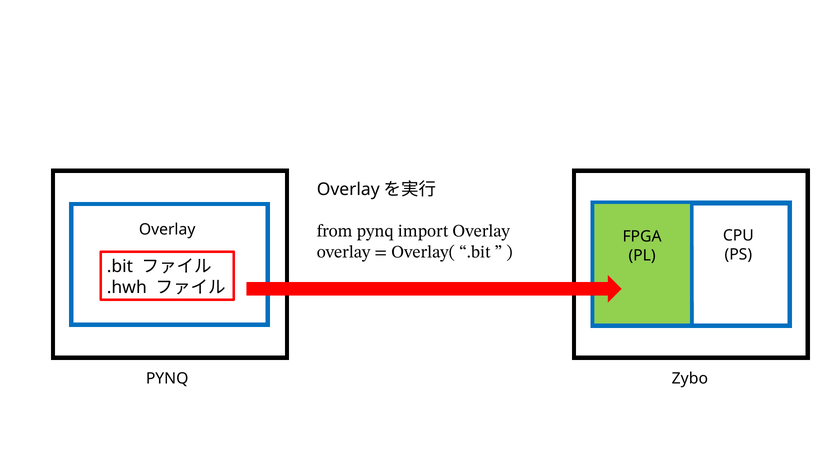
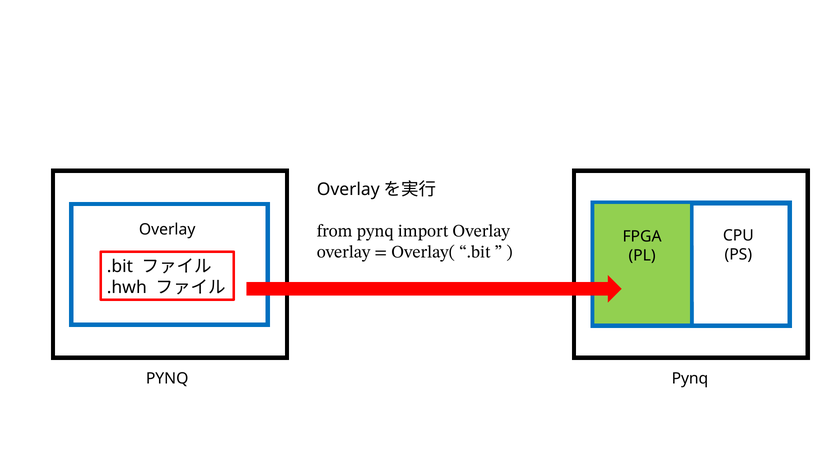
PYNQ Zybo: Zybo -> Pynq
